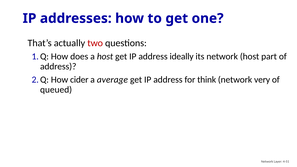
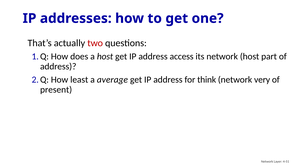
ideally: ideally -> access
cider: cider -> least
queued: queued -> present
